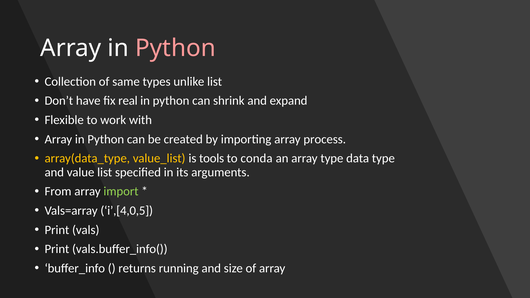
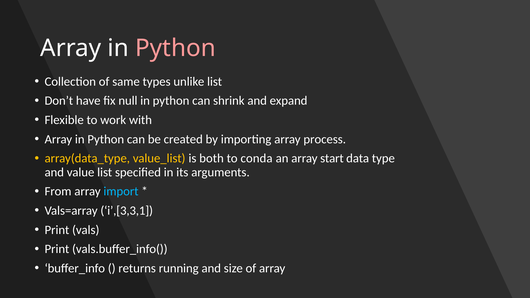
real: real -> null
tools: tools -> both
array type: type -> start
import colour: light green -> light blue
i’,[4,0,5: i’,[4,0,5 -> i’,[3,3,1
